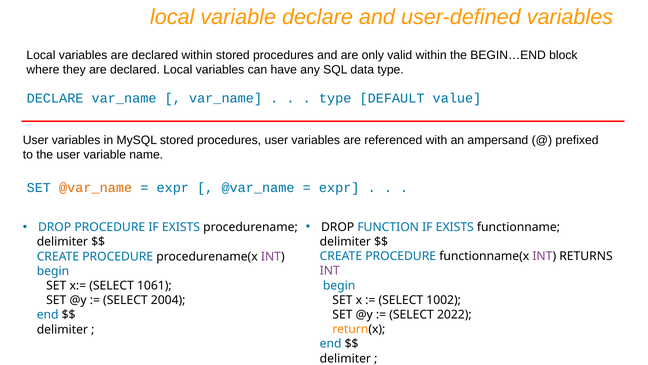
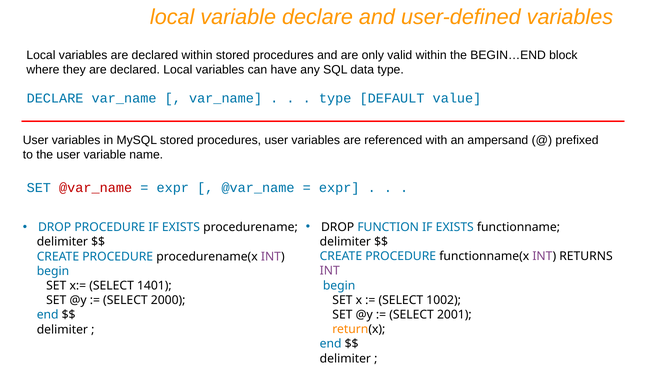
@var_name at (96, 188) colour: orange -> red
1061: 1061 -> 1401
2004: 2004 -> 2000
2022: 2022 -> 2001
